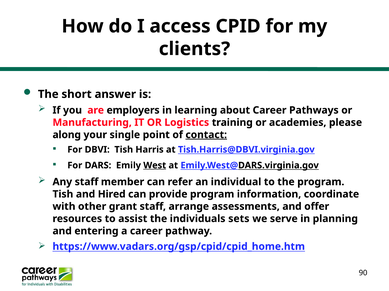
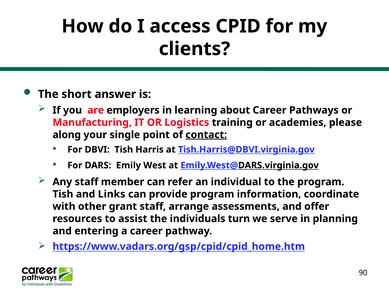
West underline: present -> none
Hired: Hired -> Links
sets: sets -> turn
